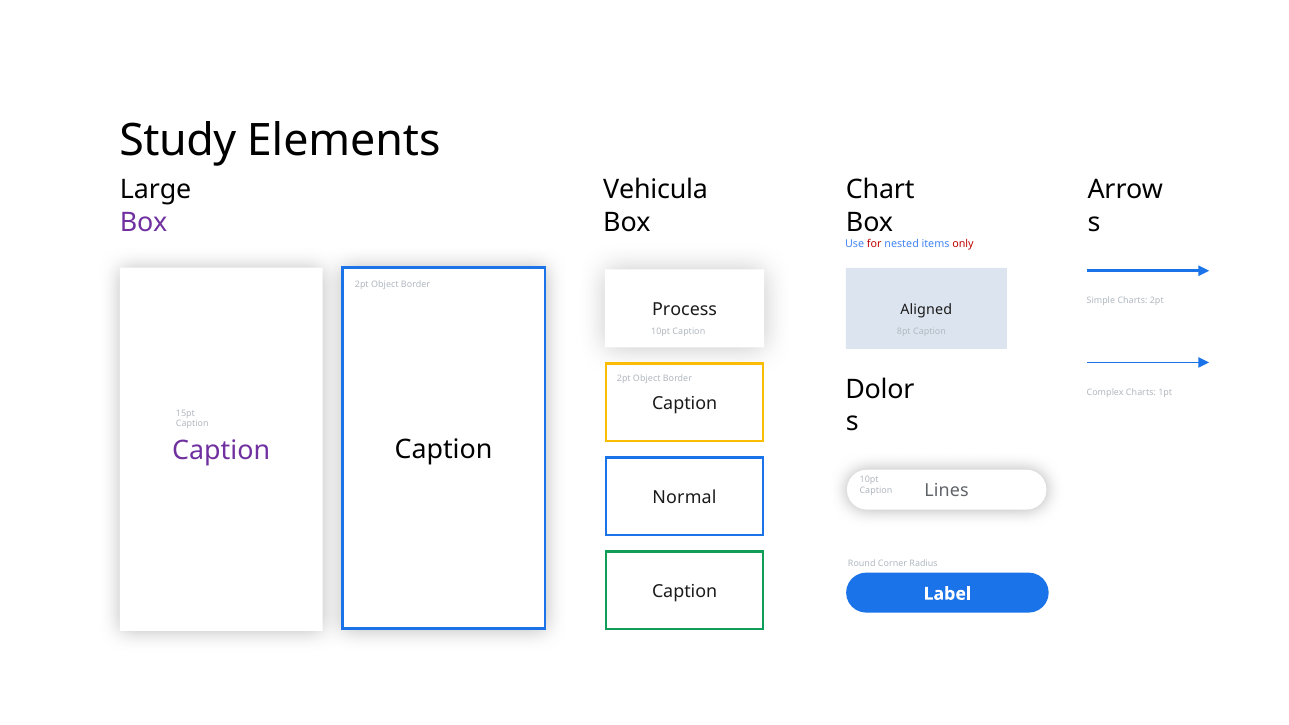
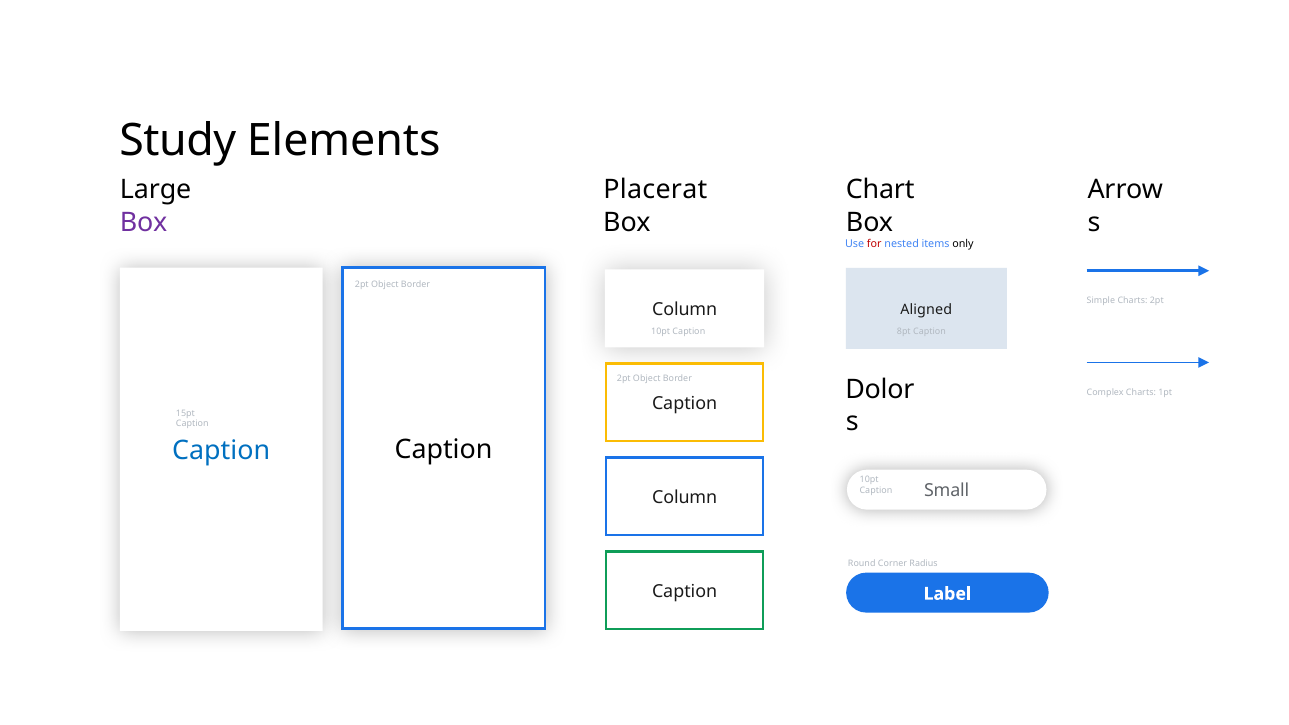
Vehicula: Vehicula -> Placerat
only colour: red -> black
Process at (685, 310): Process -> Column
Caption at (221, 451) colour: purple -> blue
Lines: Lines -> Small
Normal at (684, 498): Normal -> Column
